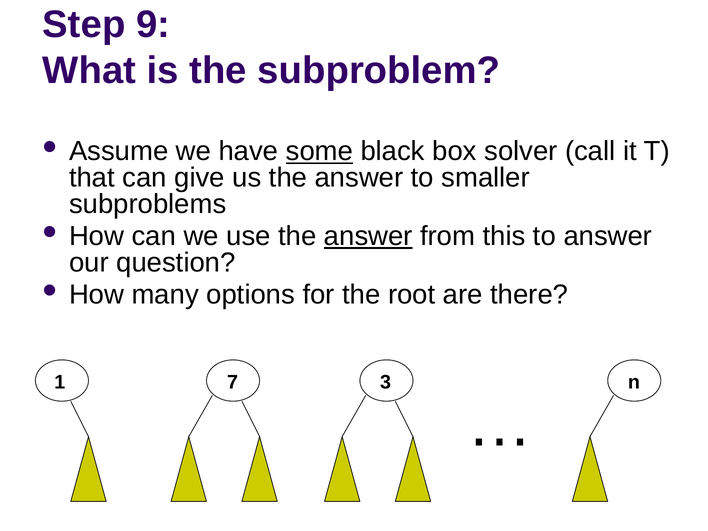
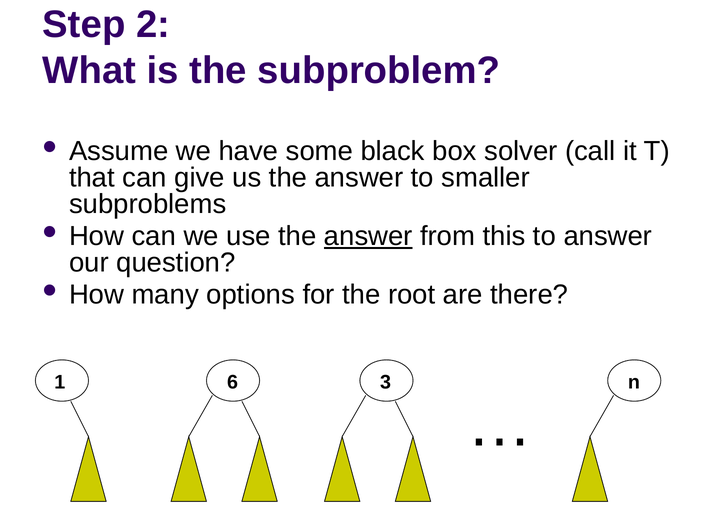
9: 9 -> 2
some underline: present -> none
7: 7 -> 6
